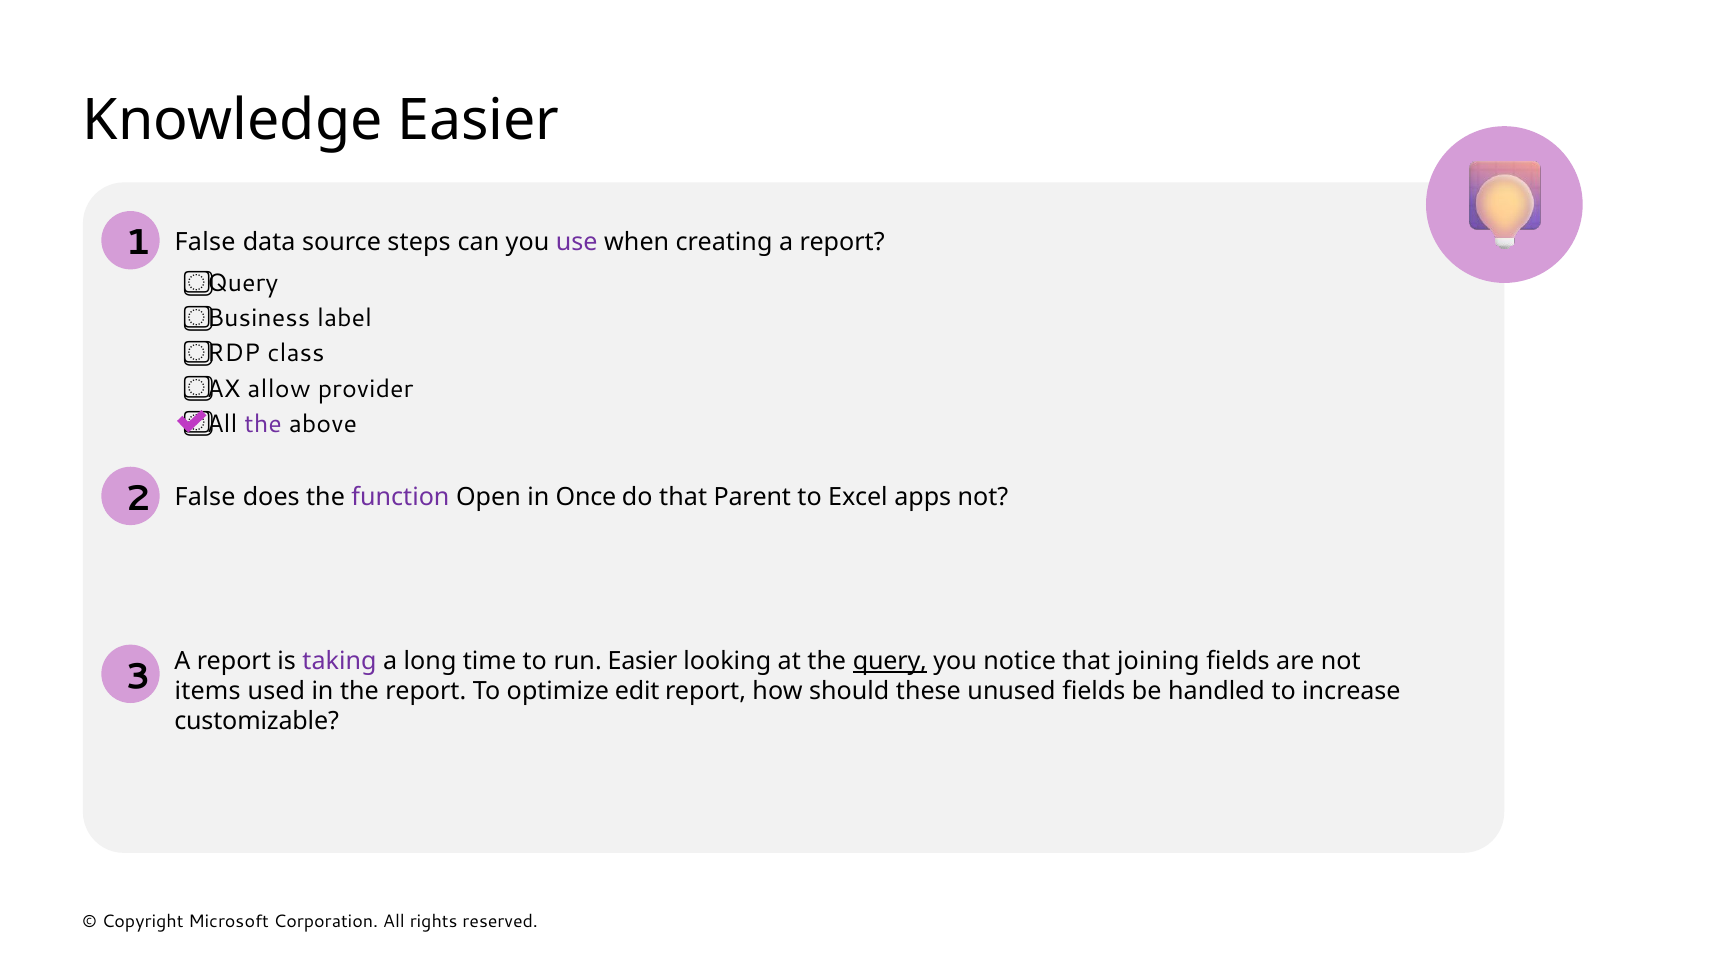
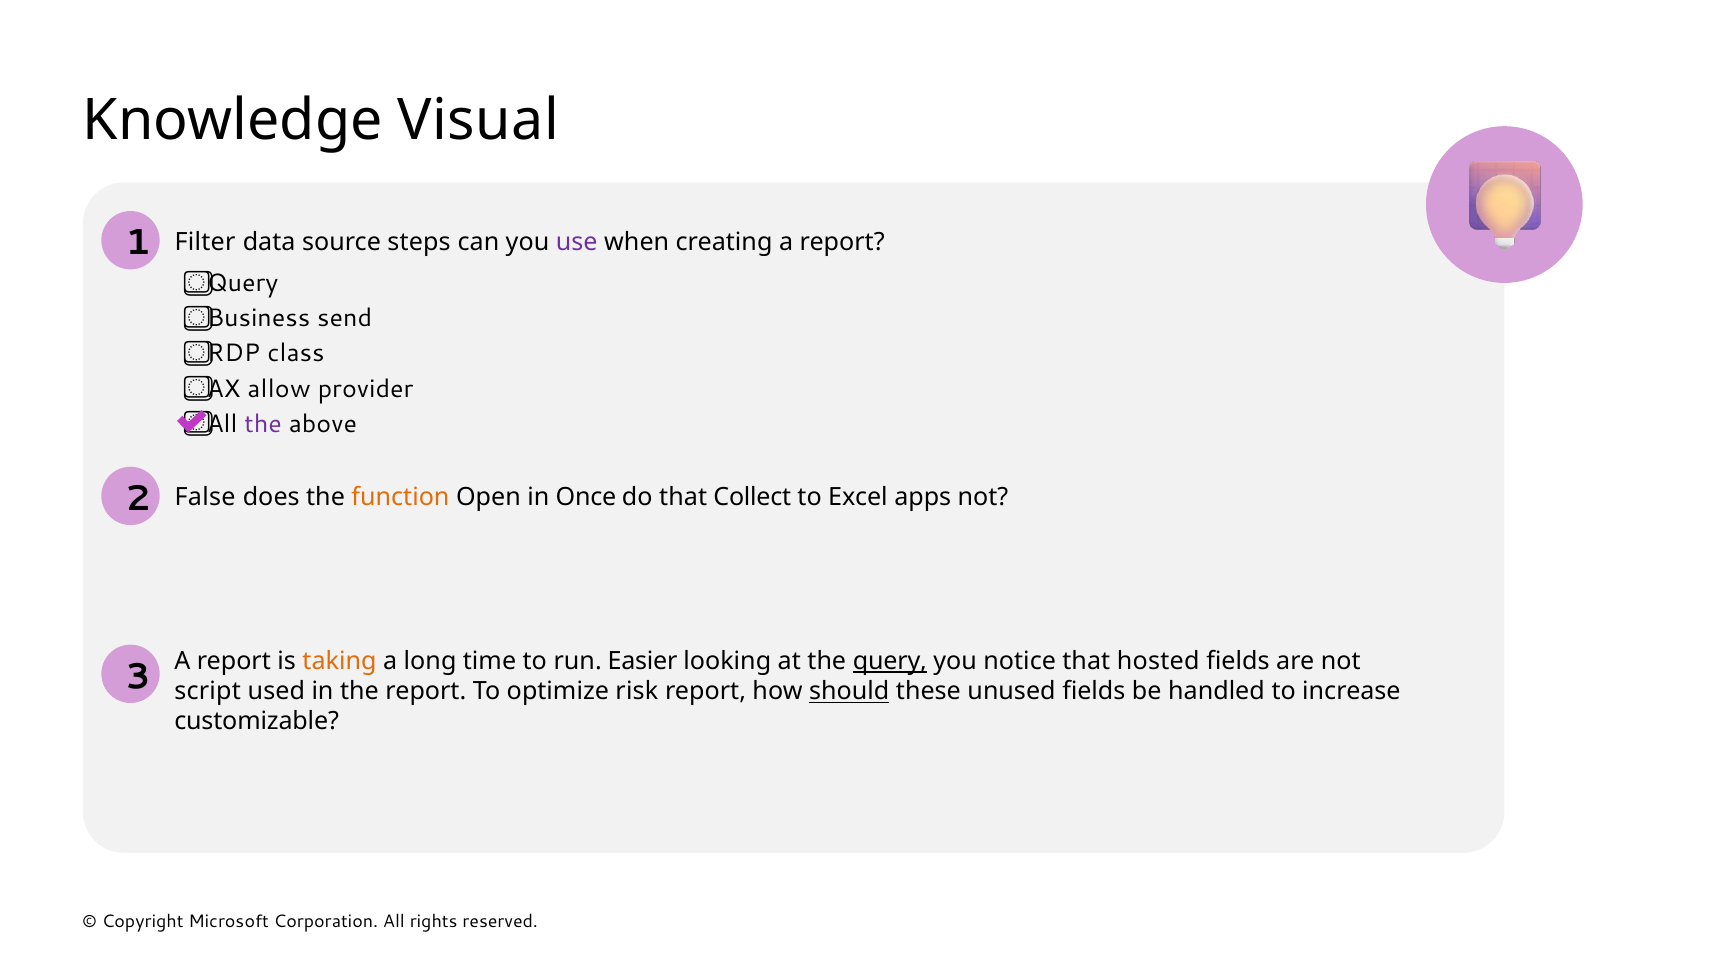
Knowledge Easier: Easier -> Visual
1 False: False -> Filter
label: label -> send
function colour: purple -> orange
Parent: Parent -> Collect
taking colour: purple -> orange
joining: joining -> hosted
items: items -> script
edit: edit -> risk
should underline: none -> present
